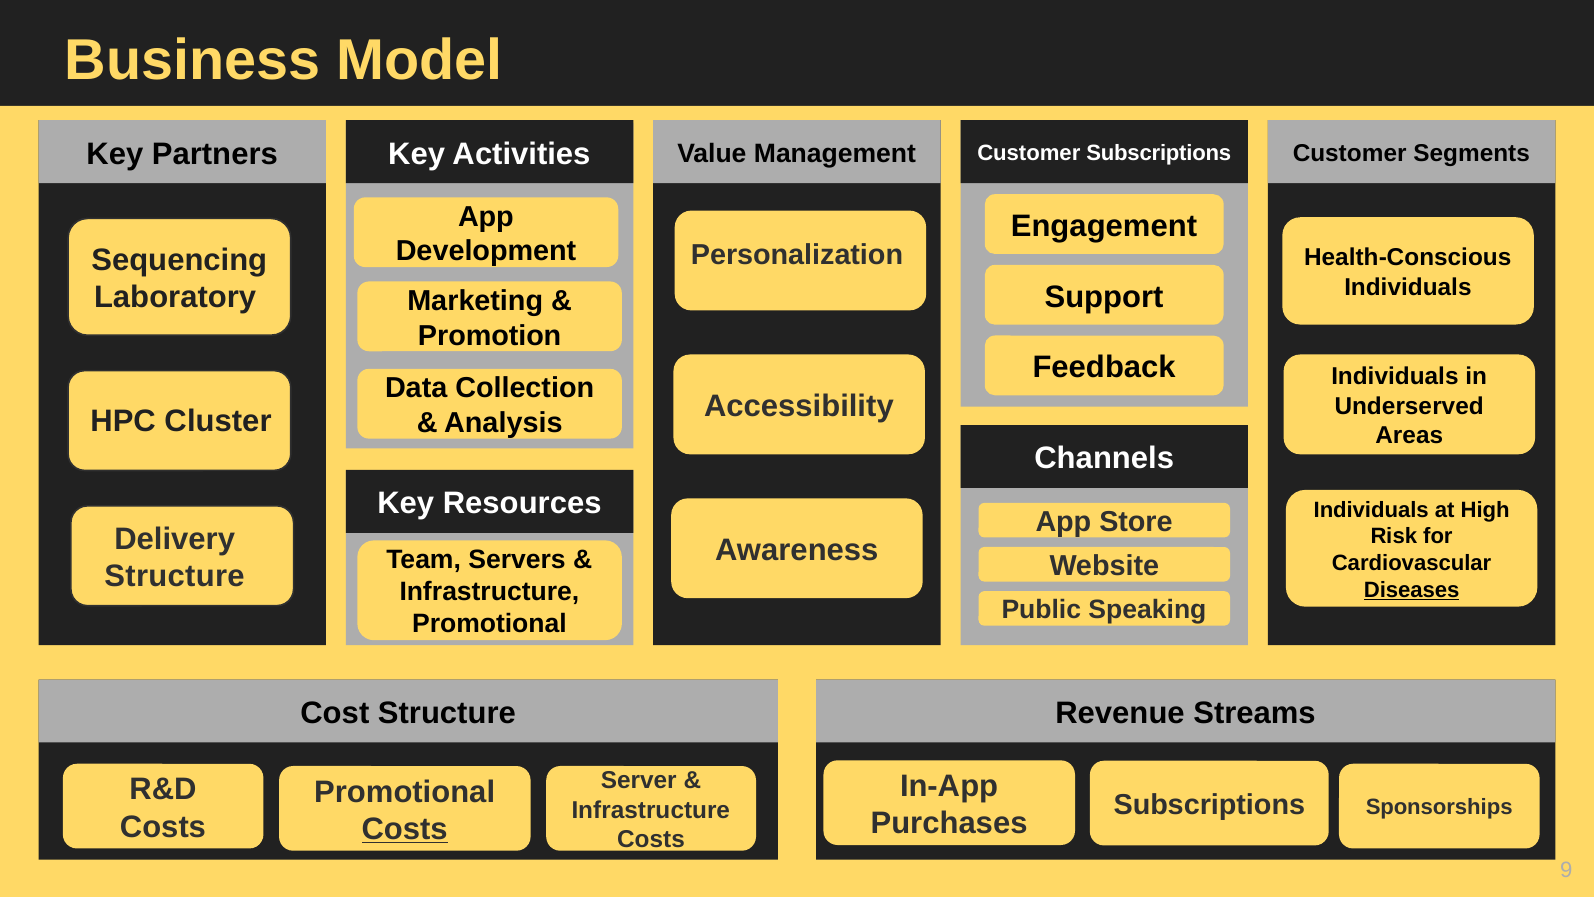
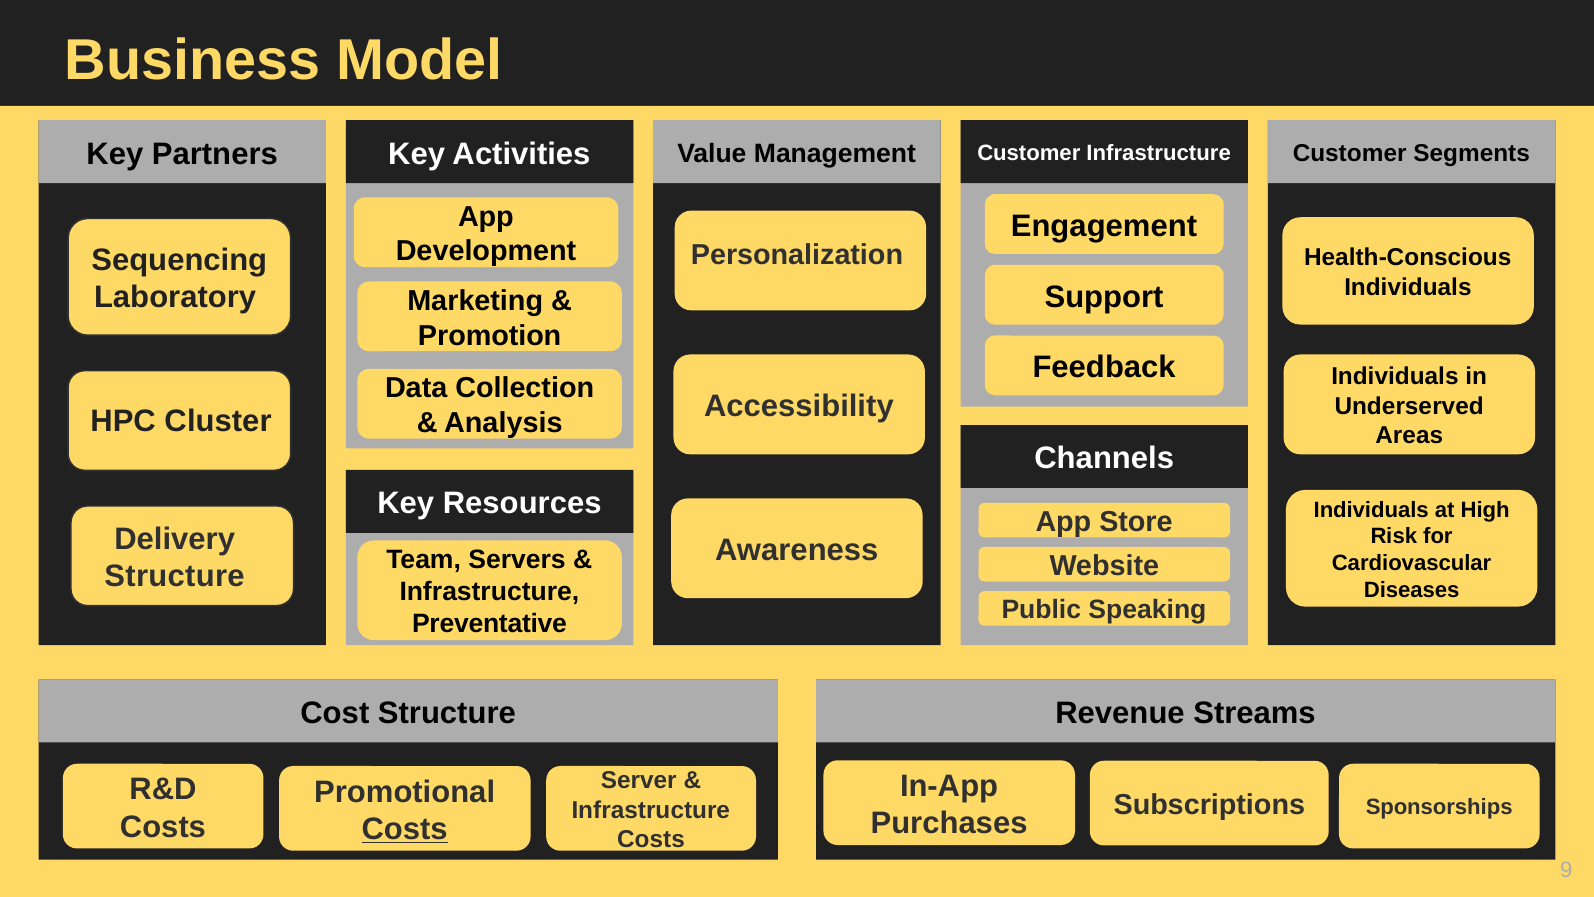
Customer Subscriptions: Subscriptions -> Infrastructure
Diseases underline: present -> none
Promotional at (489, 624): Promotional -> Preventative
